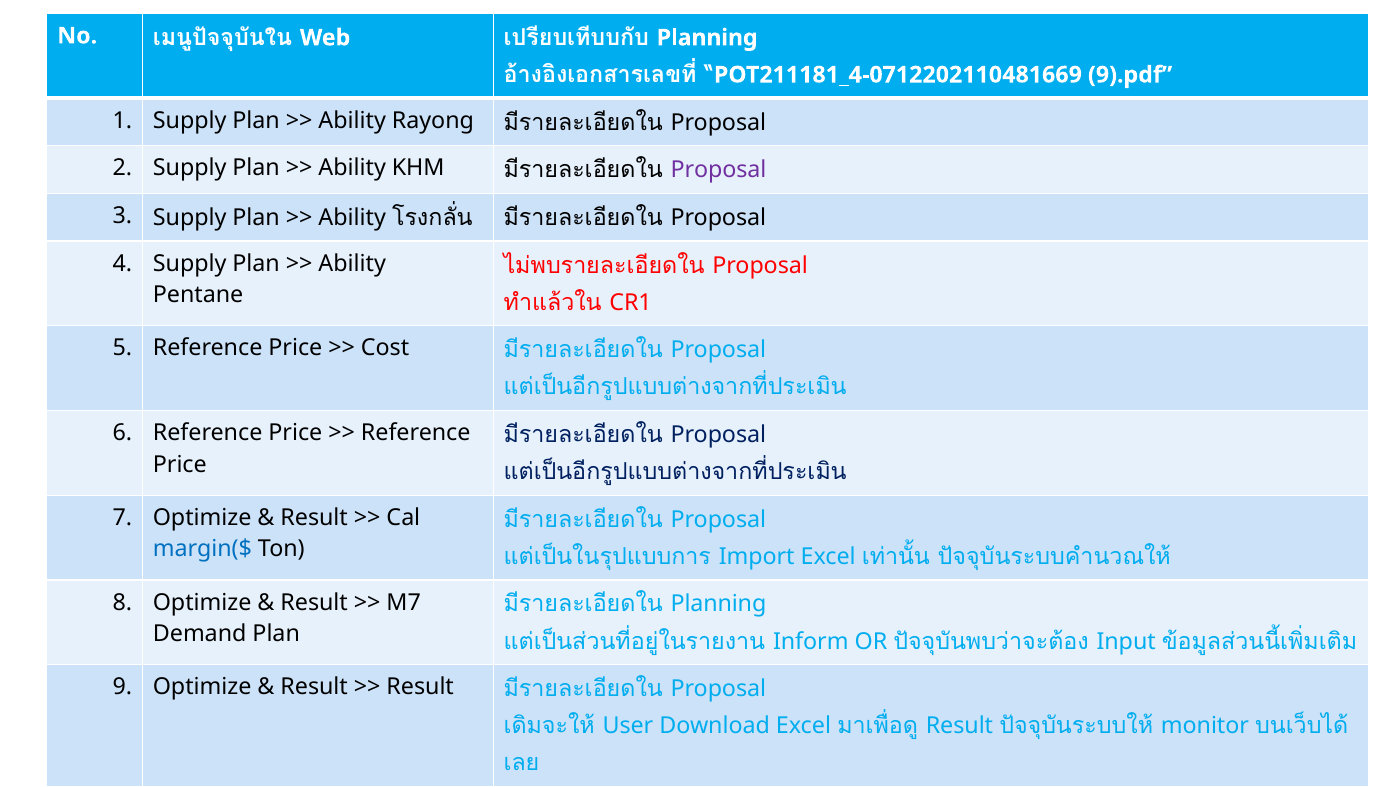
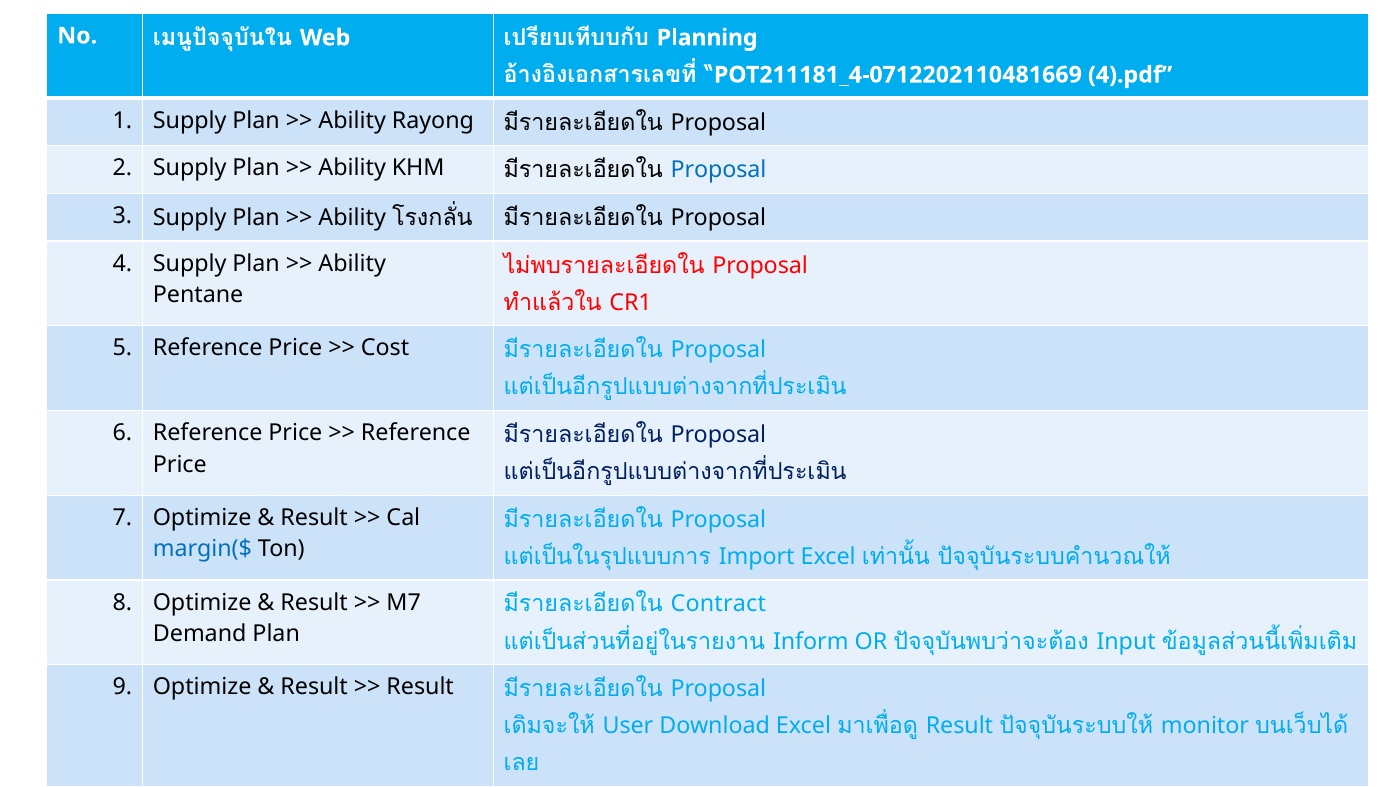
9).pdf: 9).pdf -> 4).pdf
Proposal at (718, 170) colour: purple -> blue
Planning at (718, 604): Planning -> Contract
